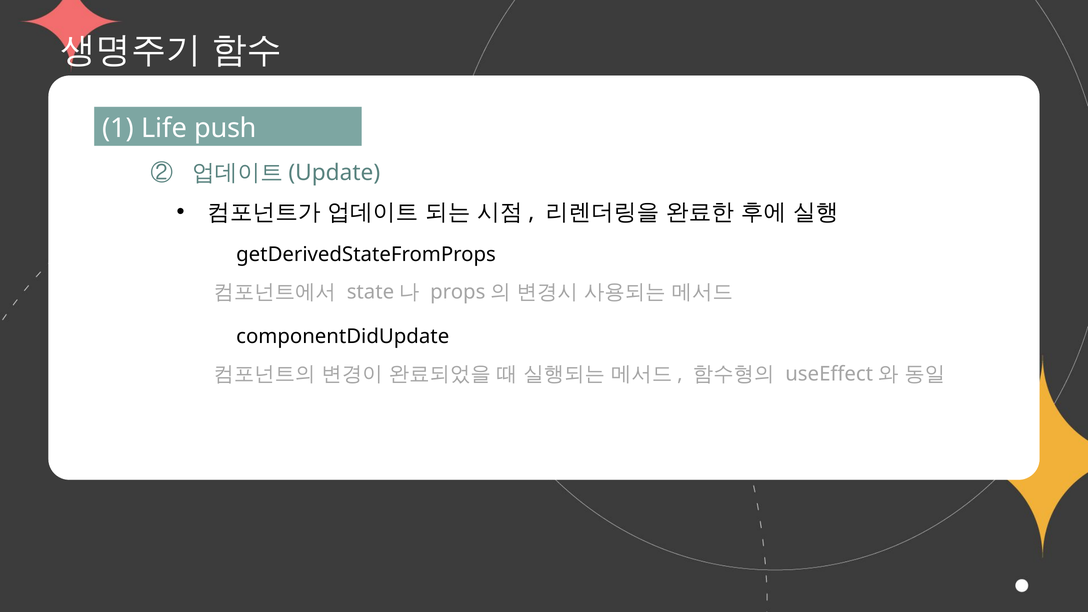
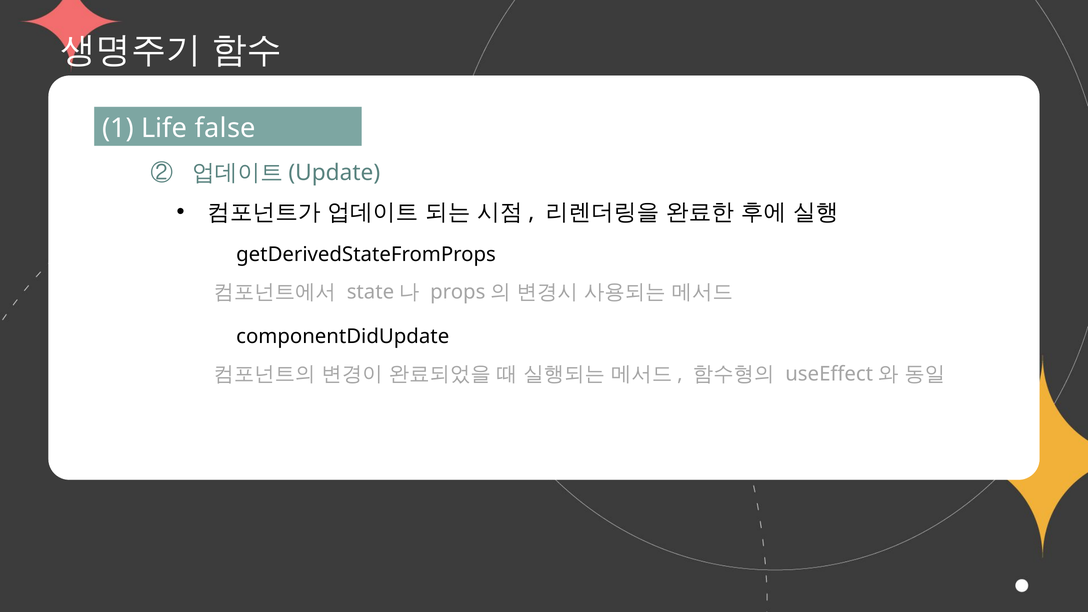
push: push -> false
